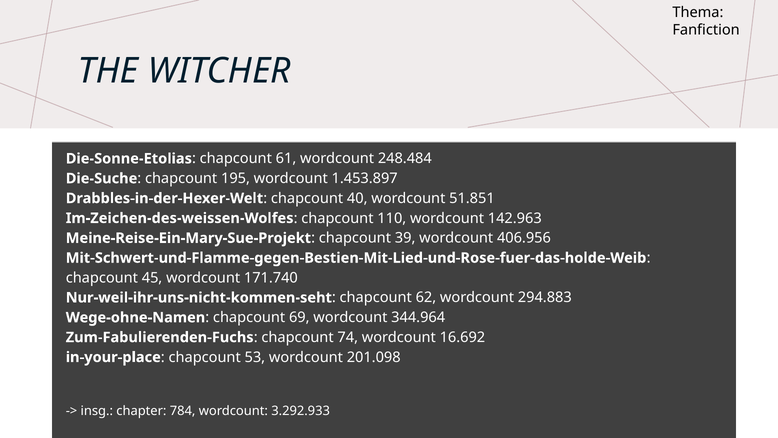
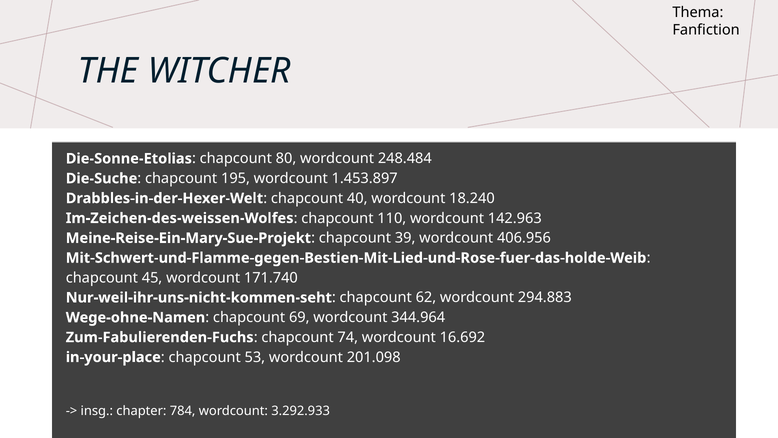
61: 61 -> 80
51.851: 51.851 -> 18.240
